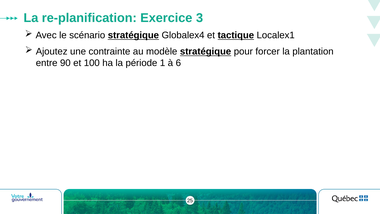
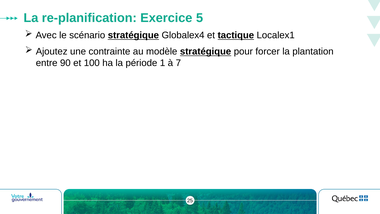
3: 3 -> 5
6: 6 -> 7
